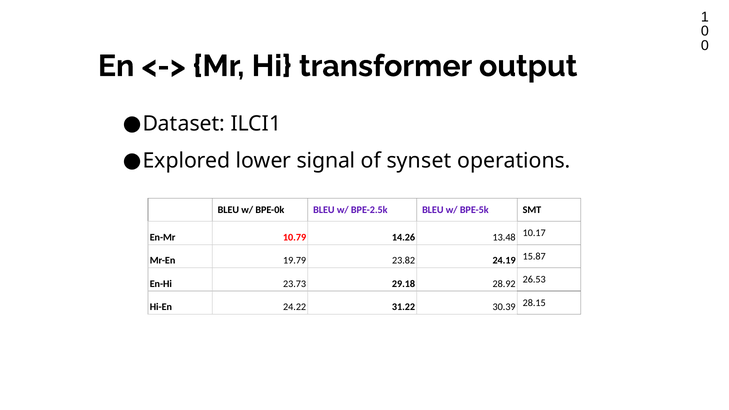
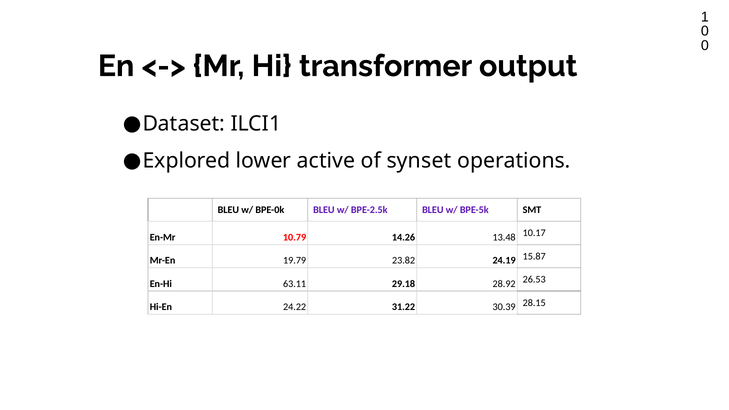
signal: signal -> active
23.73: 23.73 -> 63.11
